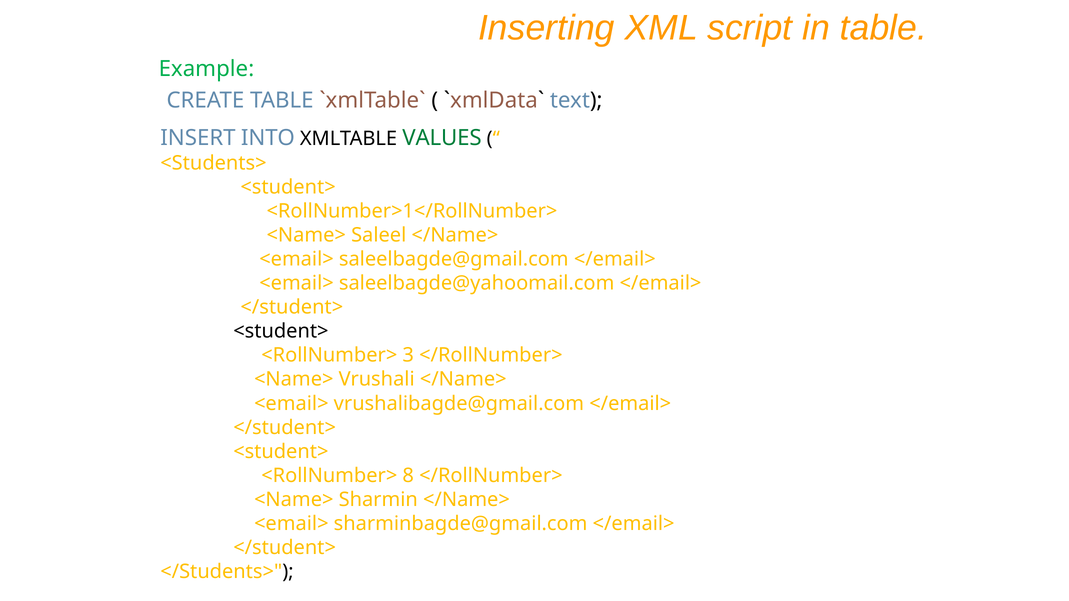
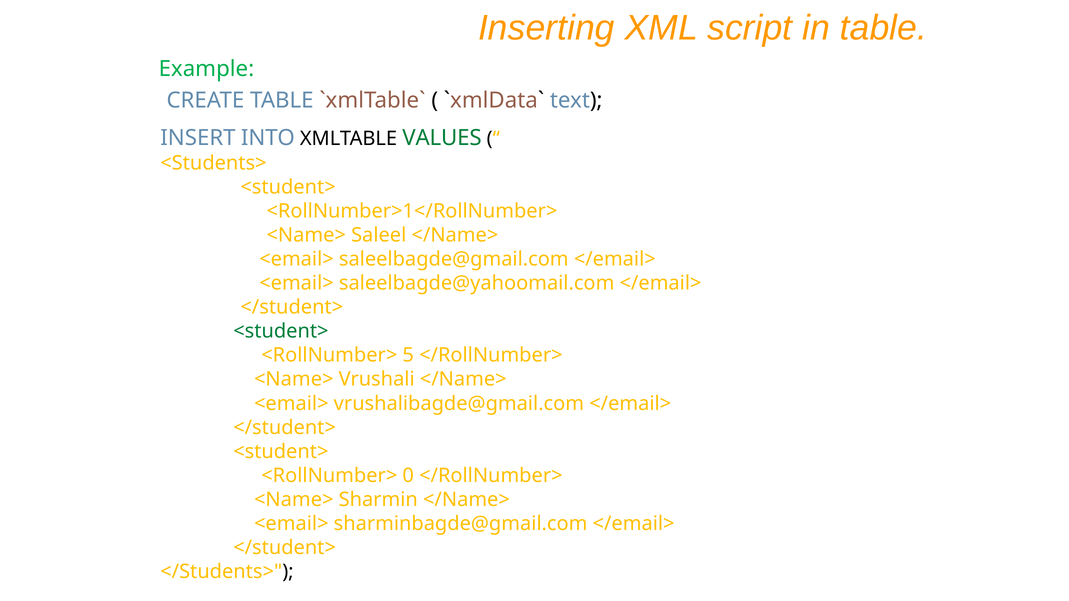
<student> at (281, 331) colour: black -> green
3: 3 -> 5
8: 8 -> 0
